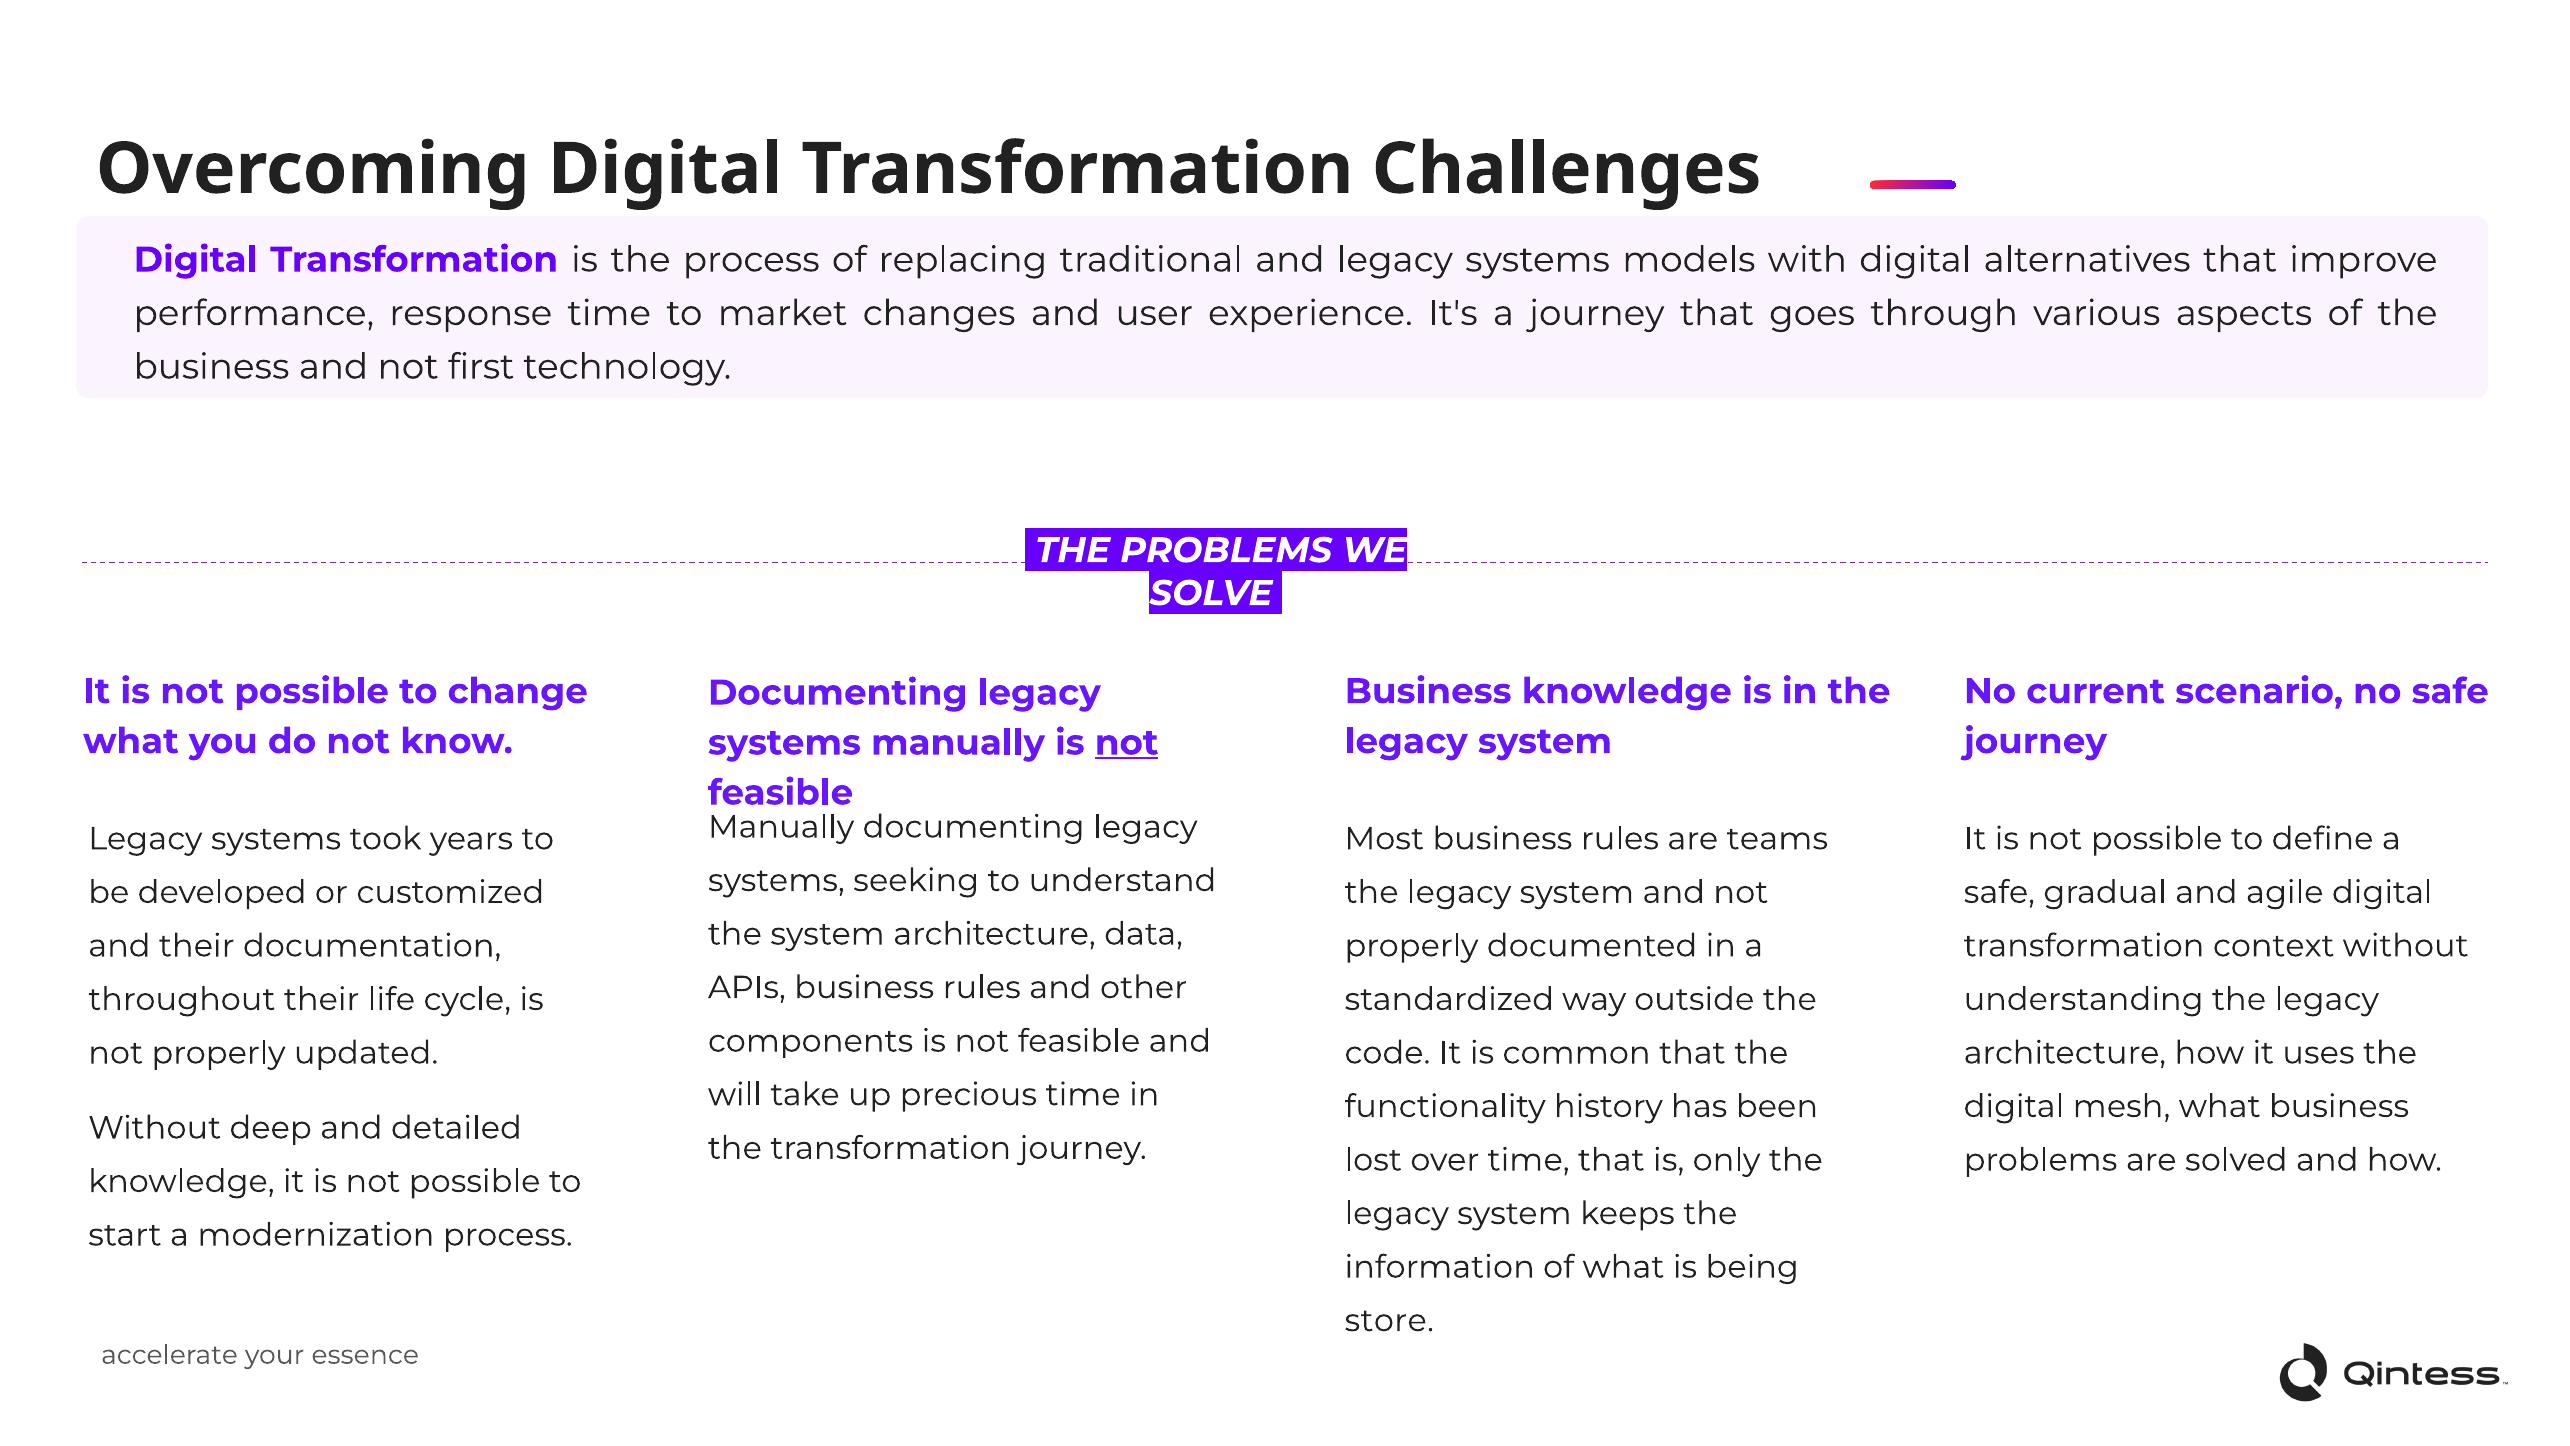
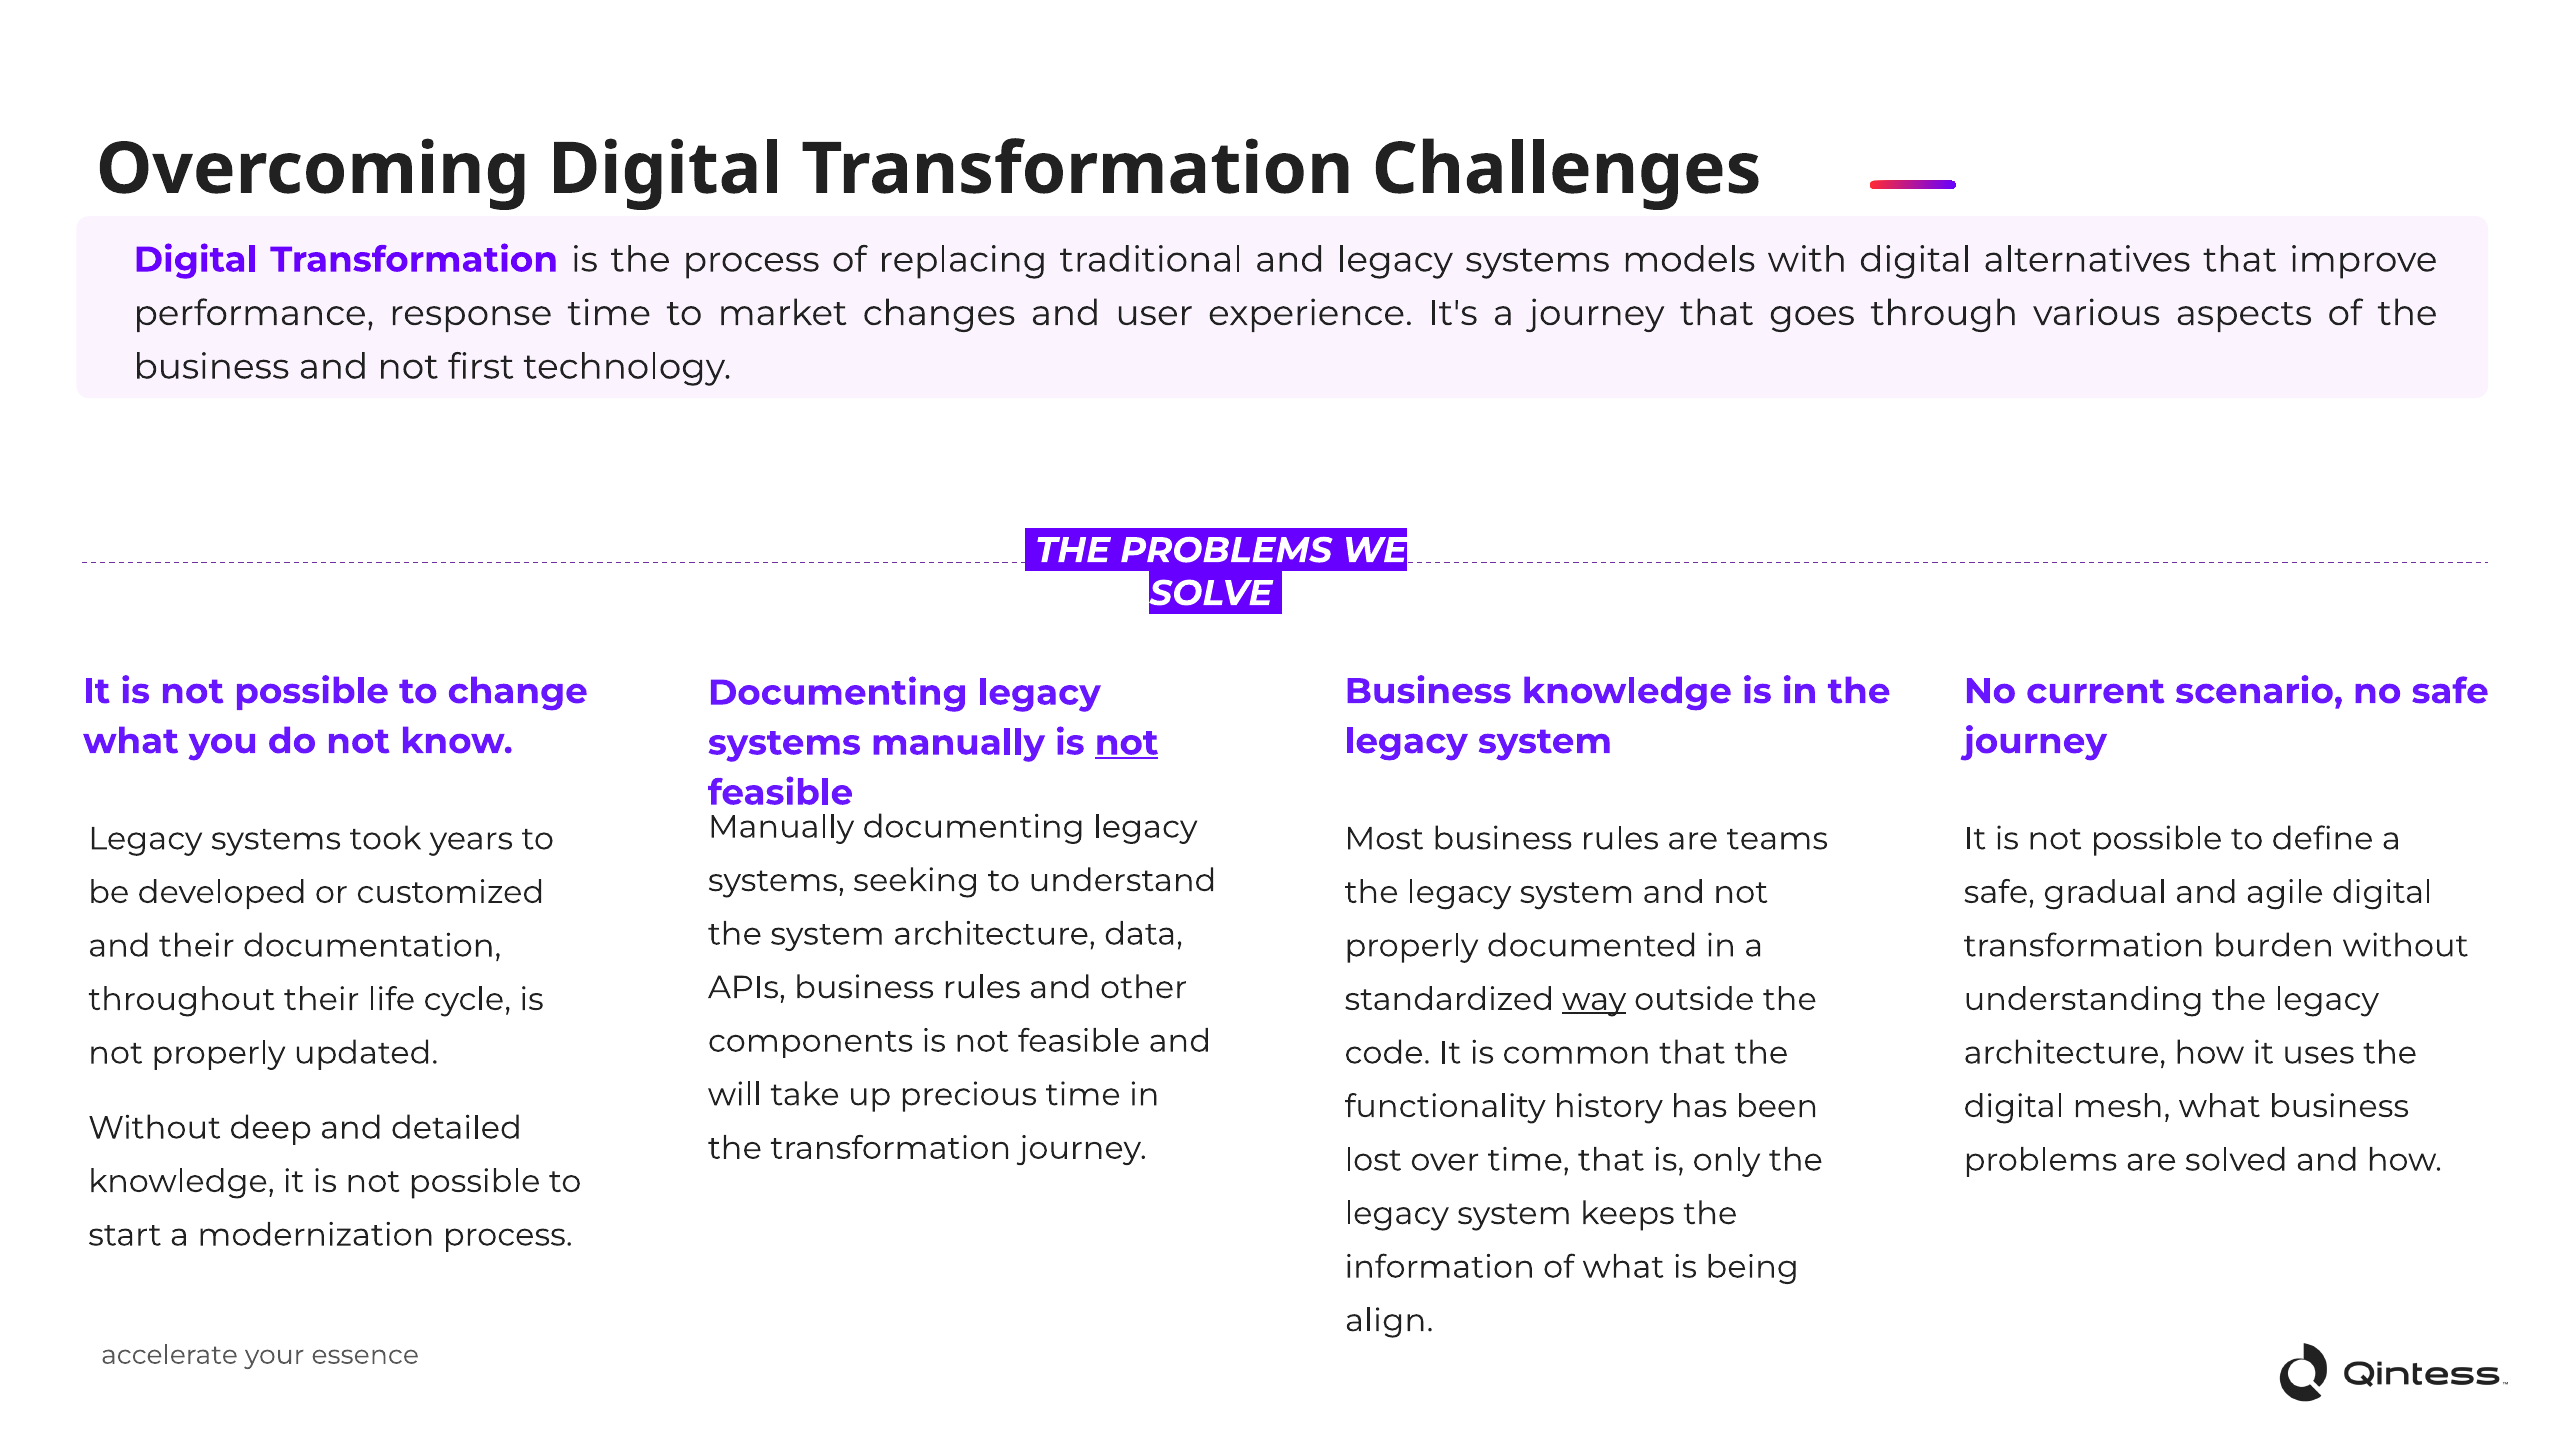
context: context -> burden
way underline: none -> present
store: store -> align
